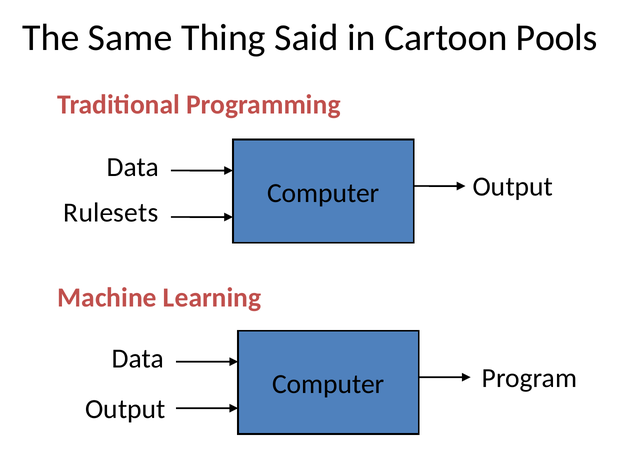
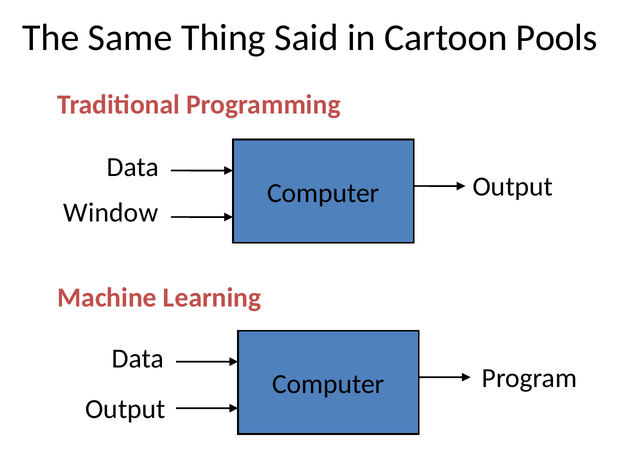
Rulesets: Rulesets -> Window
